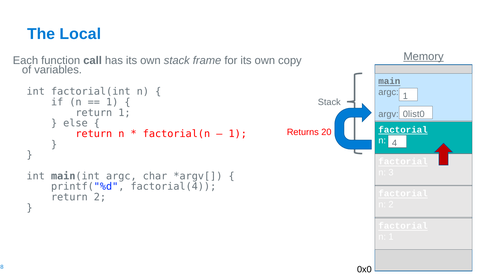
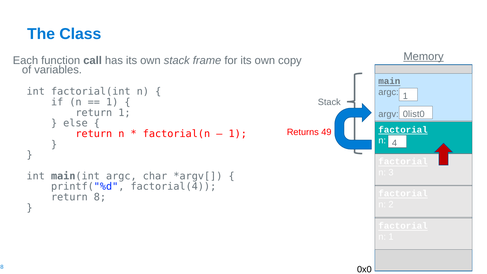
Local: Local -> Class
20: 20 -> 49
return 2: 2 -> 8
